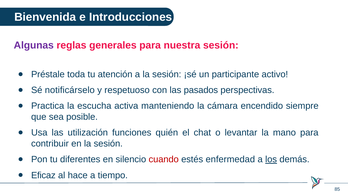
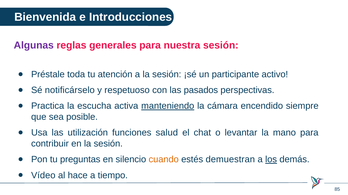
manteniendo underline: none -> present
quién: quién -> salud
diferentes: diferentes -> preguntas
cuando colour: red -> orange
enfermedad: enfermedad -> demuestran
Eficaz: Eficaz -> Vídeo
